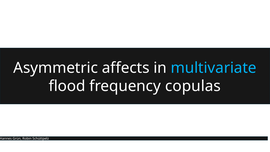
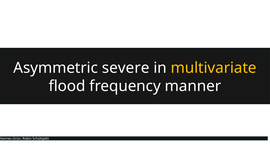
affects: affects -> severe
multivariate colour: light blue -> yellow
copulas: copulas -> manner
